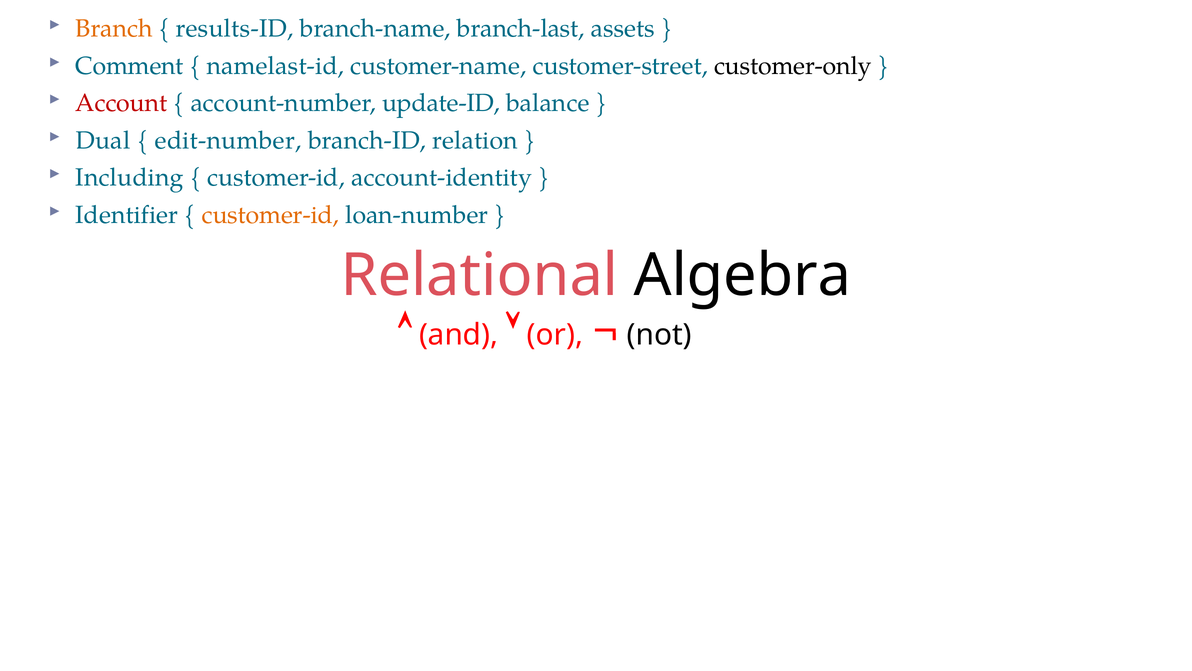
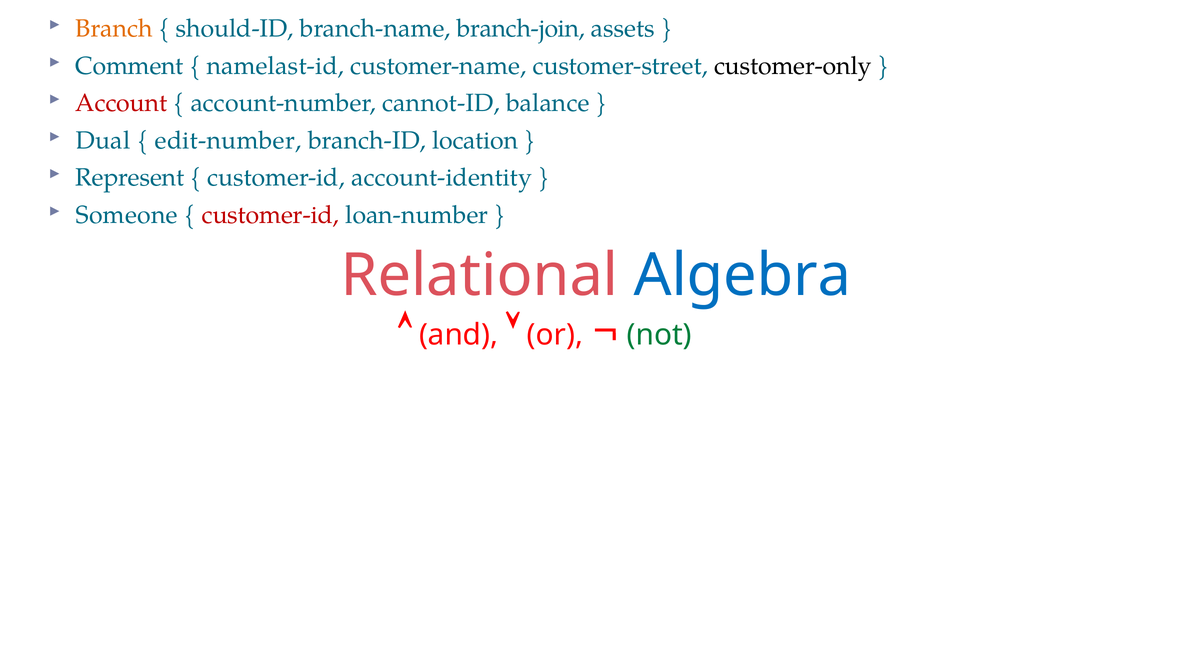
results-ID: results-ID -> should-ID
branch-last: branch-last -> branch-join
update-ID: update-ID -> cannot-ID
relation: relation -> location
Including: Including -> Represent
Identifier: Identifier -> Someone
customer-id at (270, 215) colour: orange -> red
Algebra colour: black -> blue
not colour: black -> green
